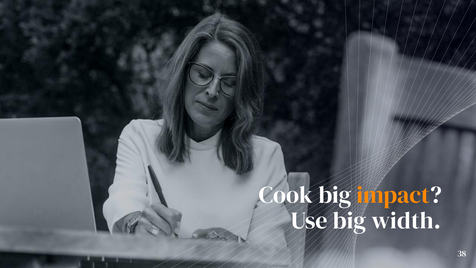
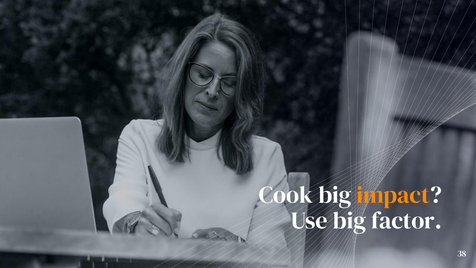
width: width -> factor
